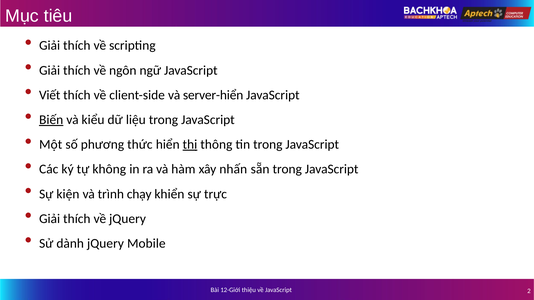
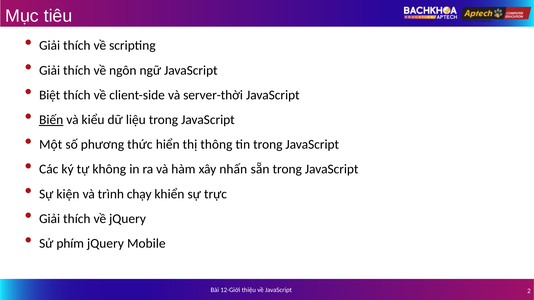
Viết: Viết -> Biệt
server-hiển: server-hiển -> server-thời
thị underline: present -> none
dành: dành -> phím
